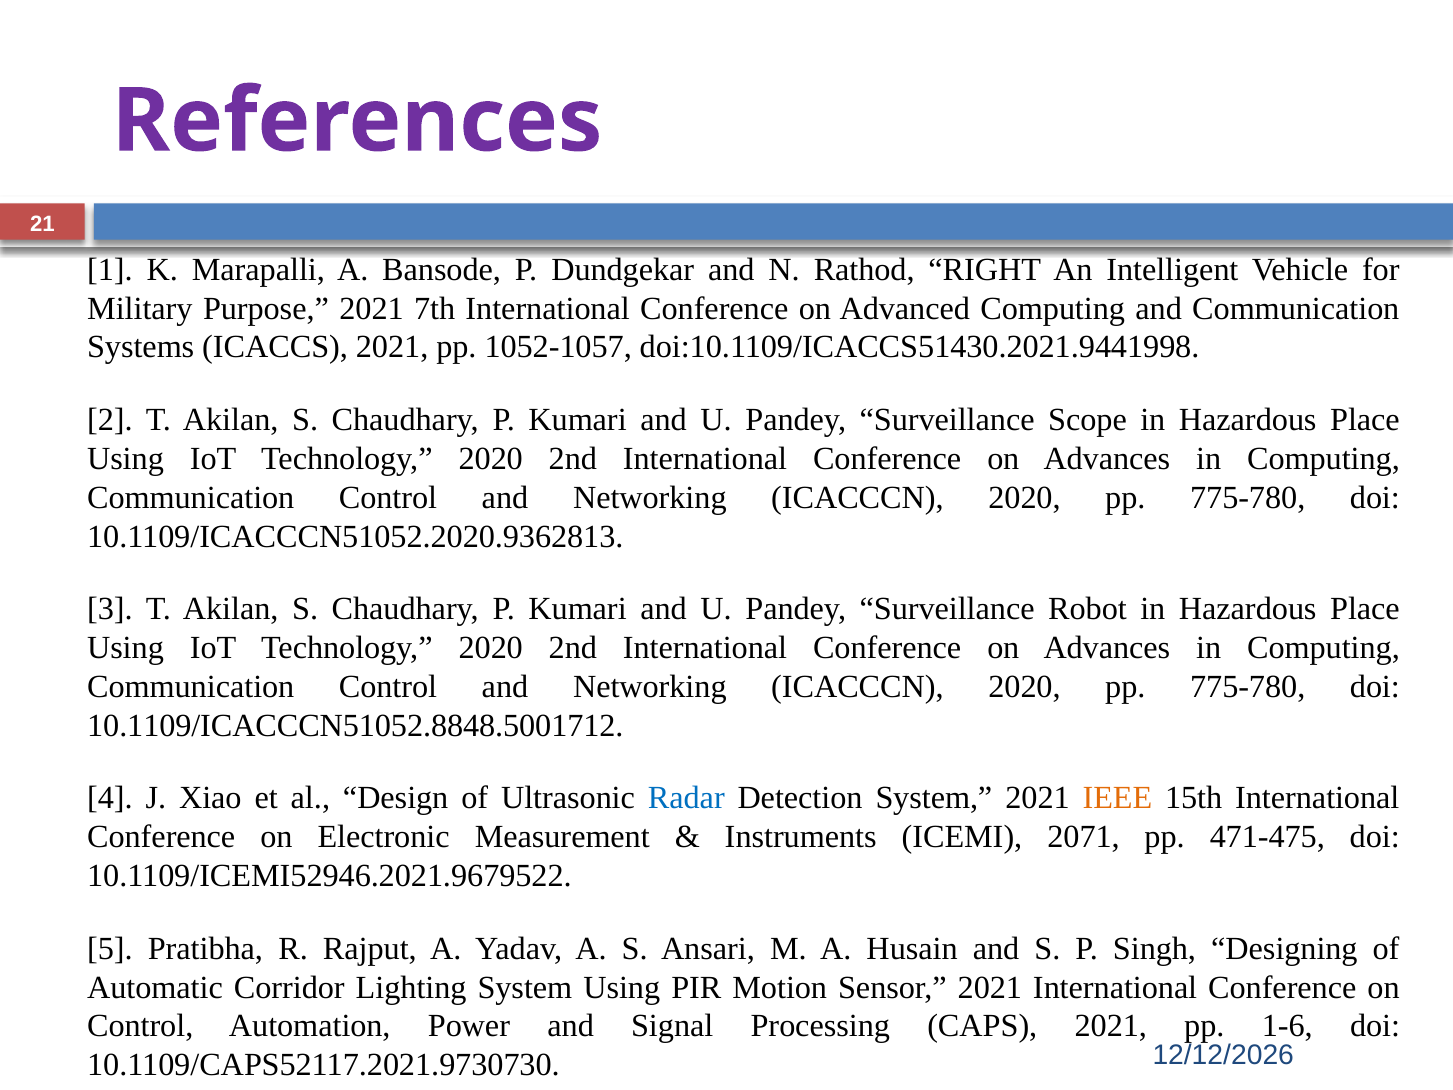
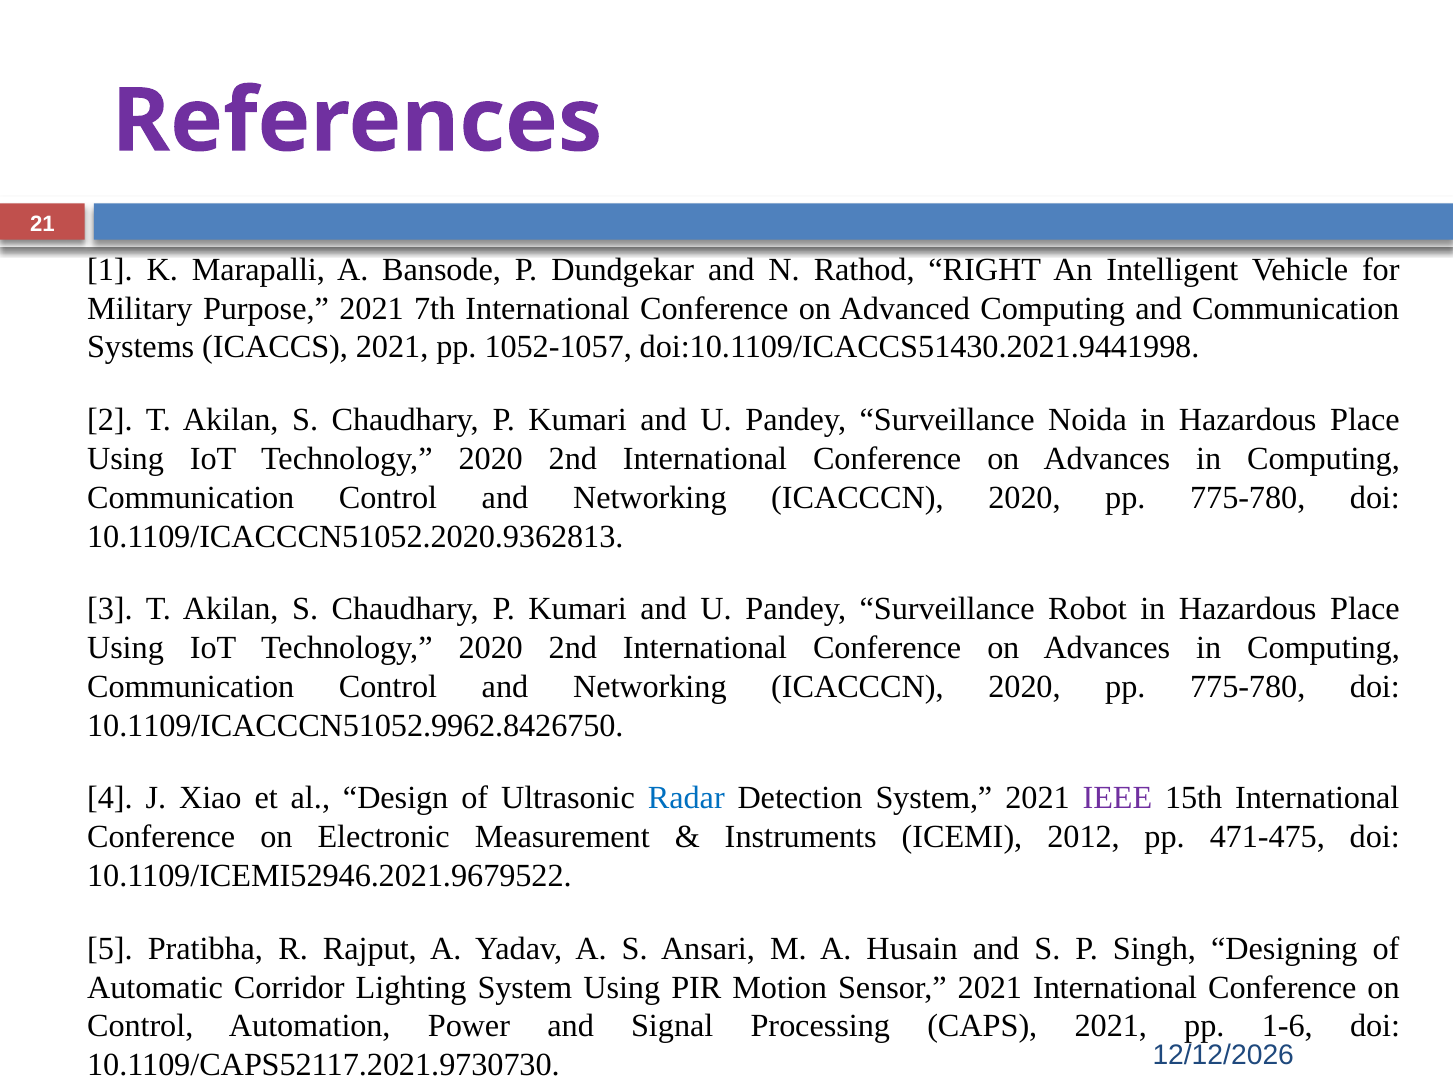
Scope: Scope -> Noida
10.1109/ICACCCN51052.8848.5001712: 10.1109/ICACCCN51052.8848.5001712 -> 10.1109/ICACCCN51052.9962.8426750
IEEE colour: orange -> purple
2071: 2071 -> 2012
